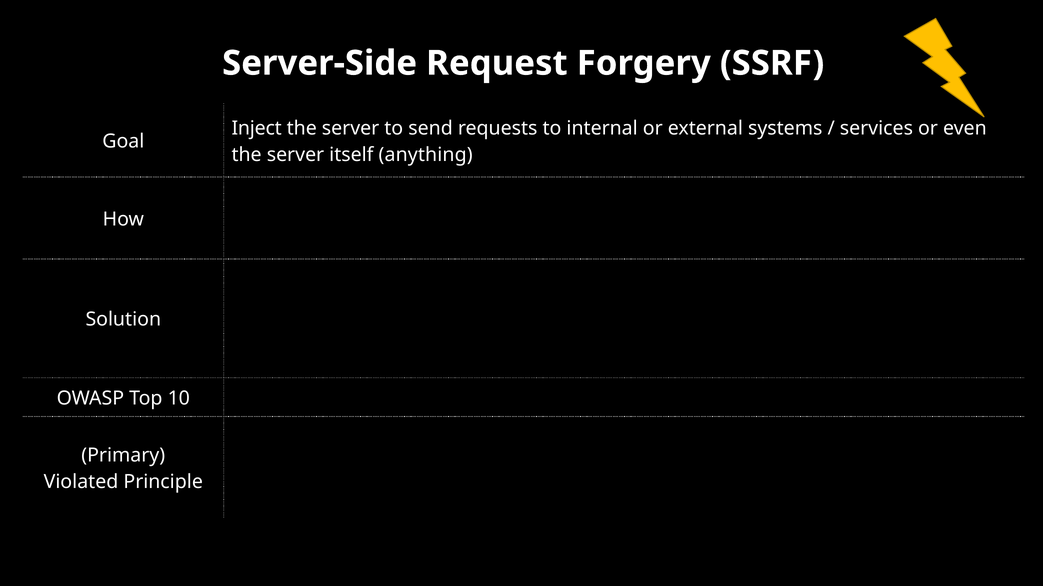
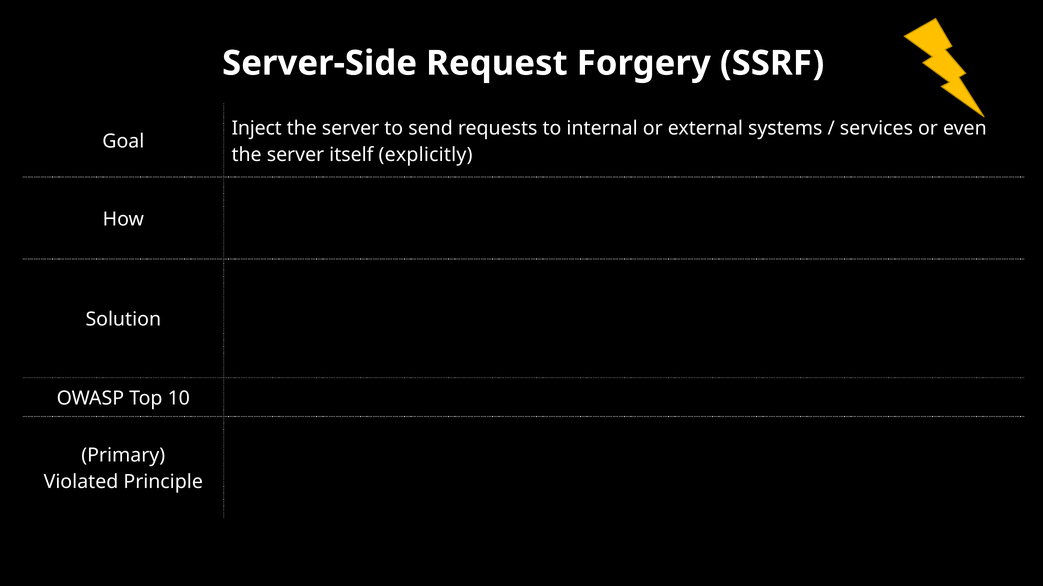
anything: anything -> explicitly
